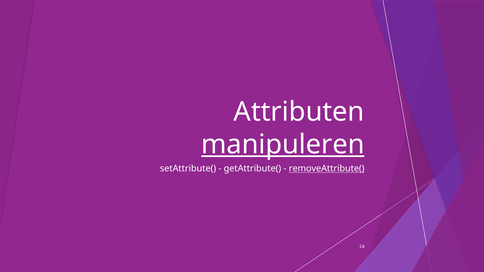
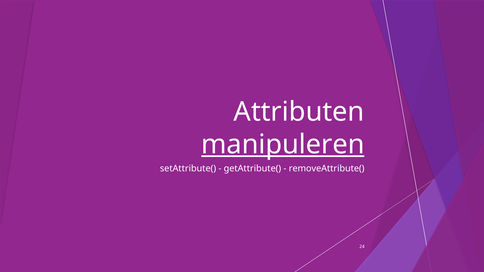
removeAttribute( underline: present -> none
